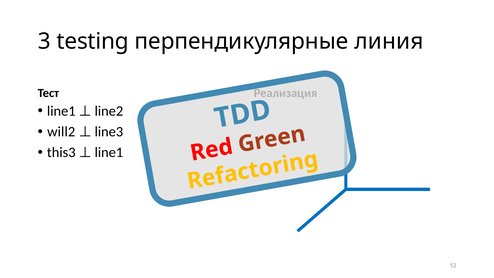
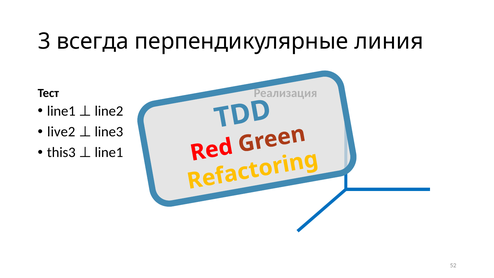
testing: testing -> всегда
will2: will2 -> live2
